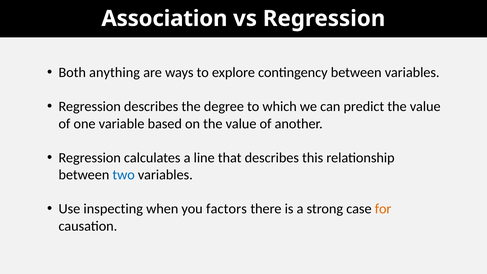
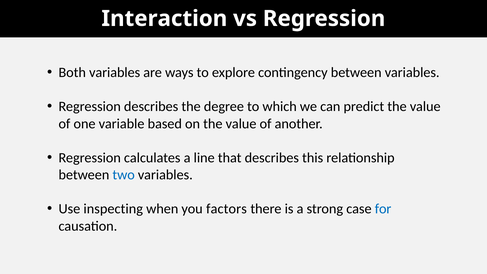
Association: Association -> Interaction
Both anything: anything -> variables
for colour: orange -> blue
